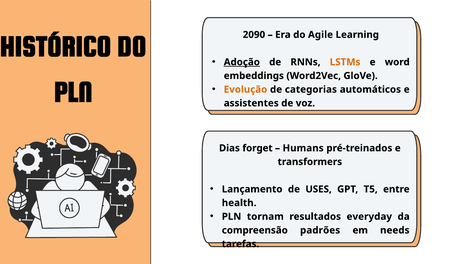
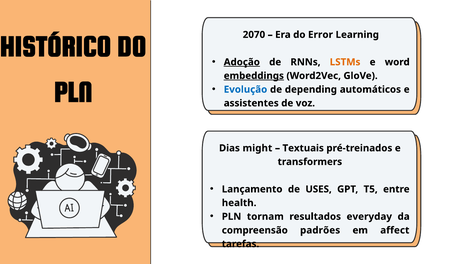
2090: 2090 -> 2070
Agile: Agile -> Error
embeddings underline: none -> present
Evolução colour: orange -> blue
categorias: categorias -> depending
forget: forget -> might
Humans: Humans -> Textuais
needs: needs -> affect
